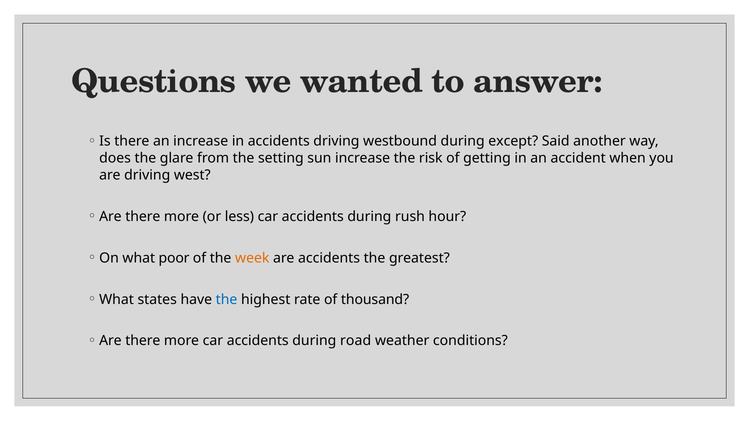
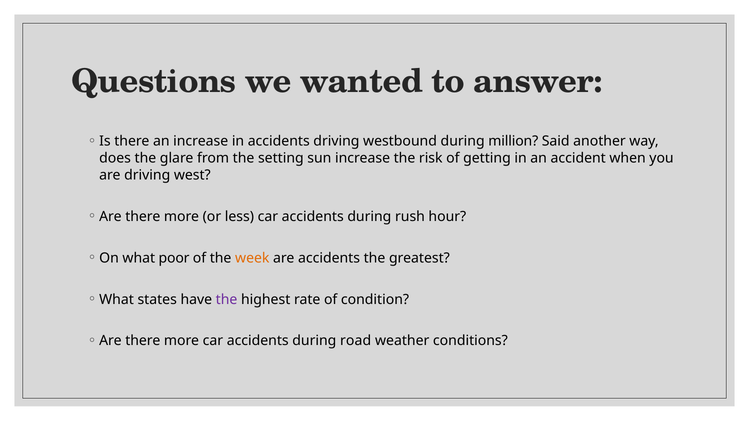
except: except -> million
the at (227, 300) colour: blue -> purple
thousand: thousand -> condition
